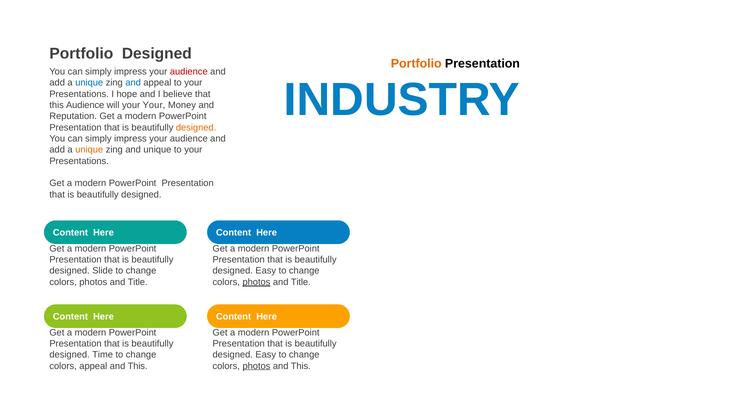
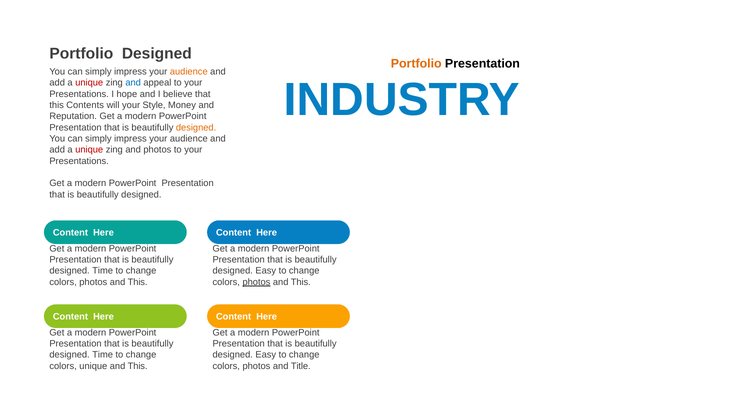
audience at (189, 72) colour: red -> orange
unique at (89, 83) colour: blue -> red
this Audience: Audience -> Contents
your Your: Your -> Style
unique at (89, 150) colour: orange -> red
and unique: unique -> photos
Slide at (103, 271): Slide -> Time
Title at (138, 282): Title -> This
Title at (301, 282): Title -> This
colors appeal: appeal -> unique
photos at (256, 366) underline: present -> none
This at (301, 366): This -> Title
